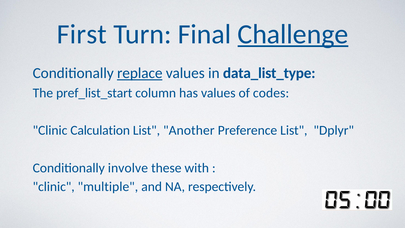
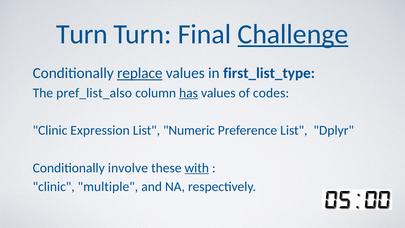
First at (82, 34): First -> Turn
data_list_type: data_list_type -> first_list_type
pref_list_start: pref_list_start -> pref_list_also
has underline: none -> present
Calculation: Calculation -> Expression
Another: Another -> Numeric
with underline: none -> present
